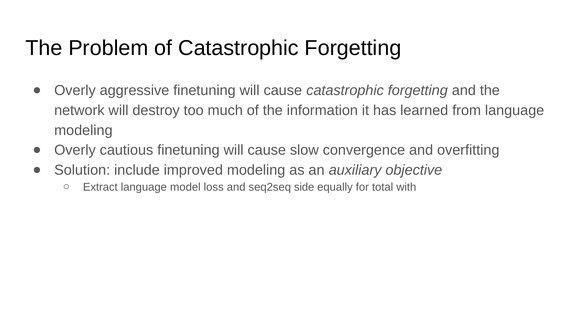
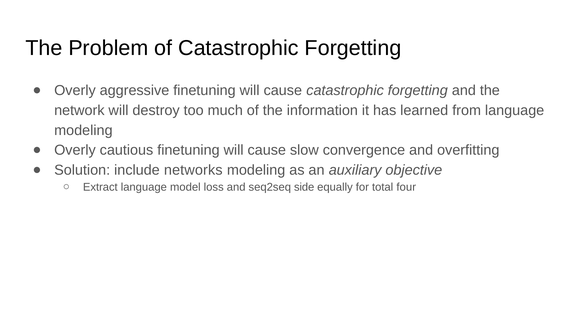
improved: improved -> networks
with: with -> four
